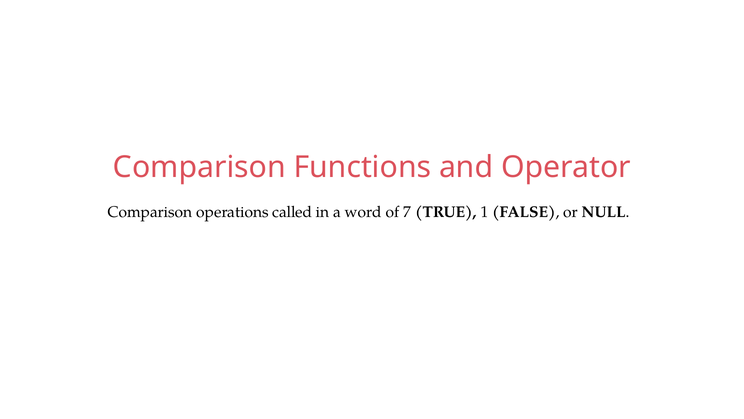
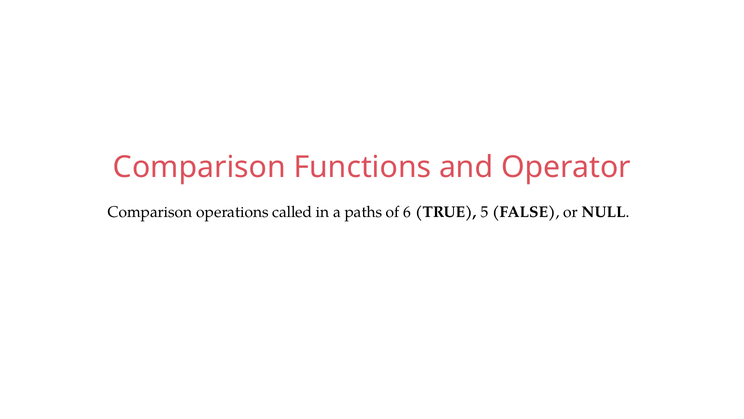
word: word -> paths
7: 7 -> 6
1: 1 -> 5
